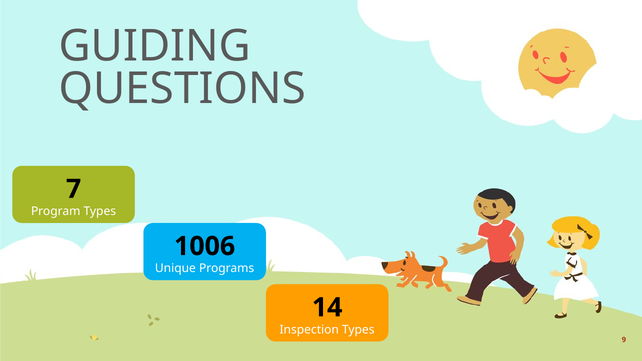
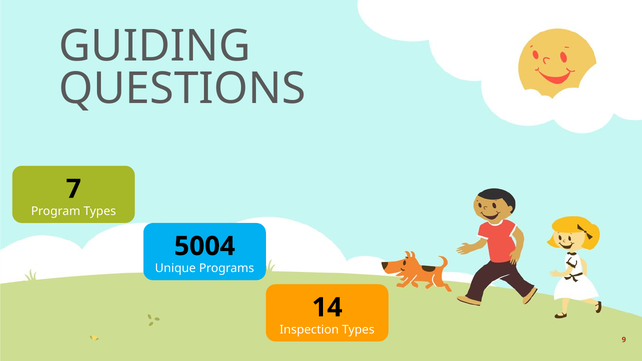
1006: 1006 -> 5004
